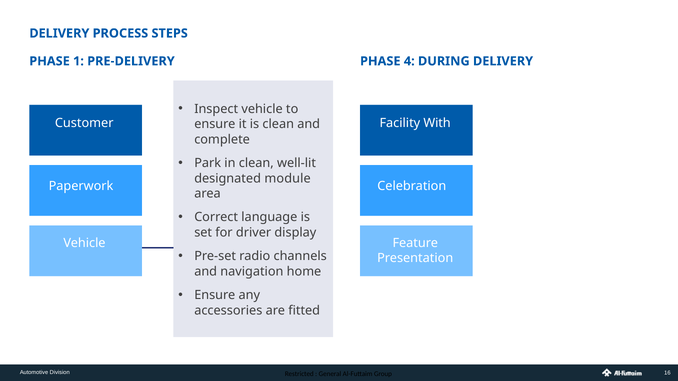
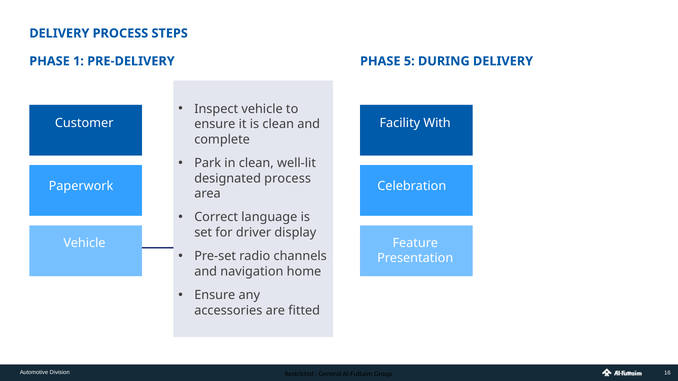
4: 4 -> 5
designated module: module -> process
